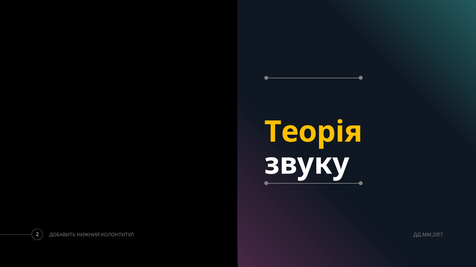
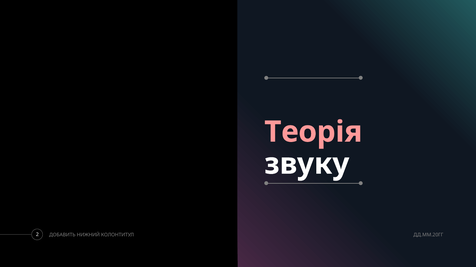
Теорія colour: yellow -> pink
